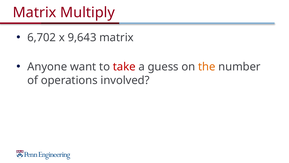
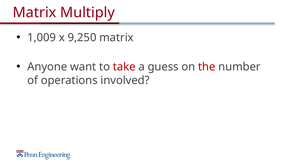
6,702: 6,702 -> 1,009
9,643: 9,643 -> 9,250
the colour: orange -> red
